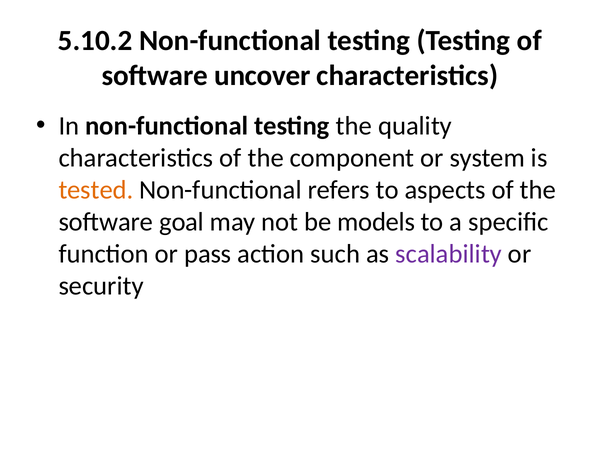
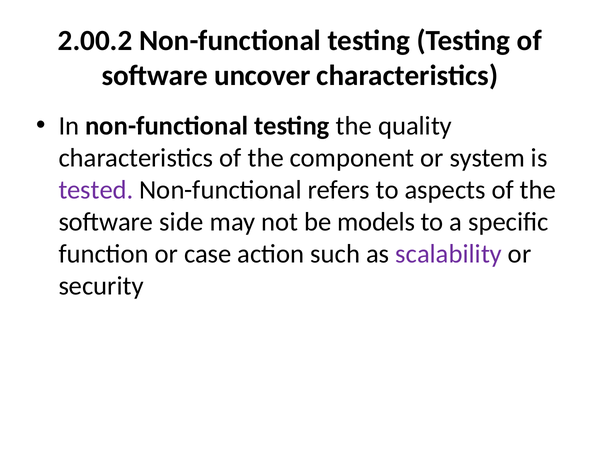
5.10.2: 5.10.2 -> 2.00.2
tested colour: orange -> purple
goal: goal -> side
pass: pass -> case
